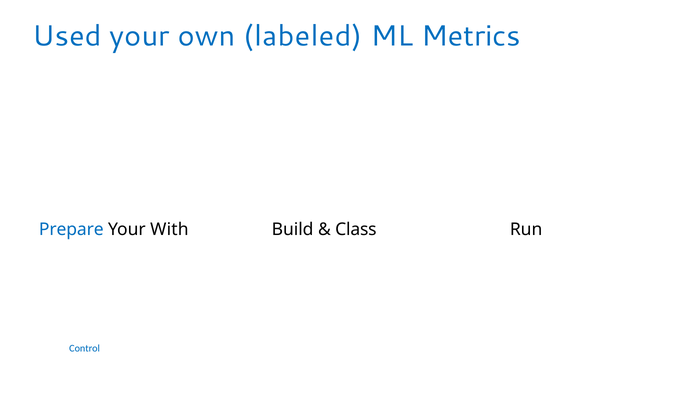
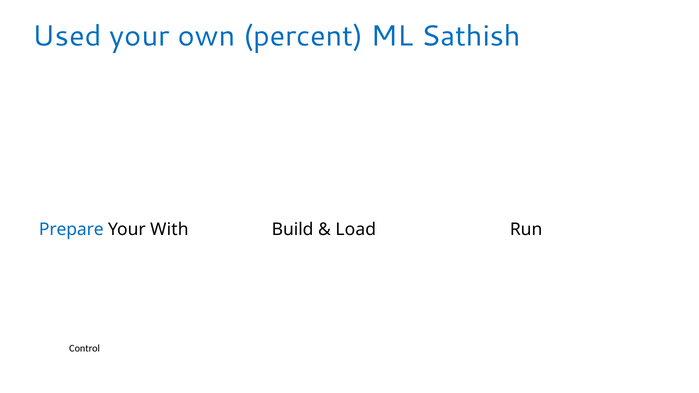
labeled: labeled -> percent
Metrics: Metrics -> Sathish
Class: Class -> Load
Control at (85, 349) colour: blue -> black
